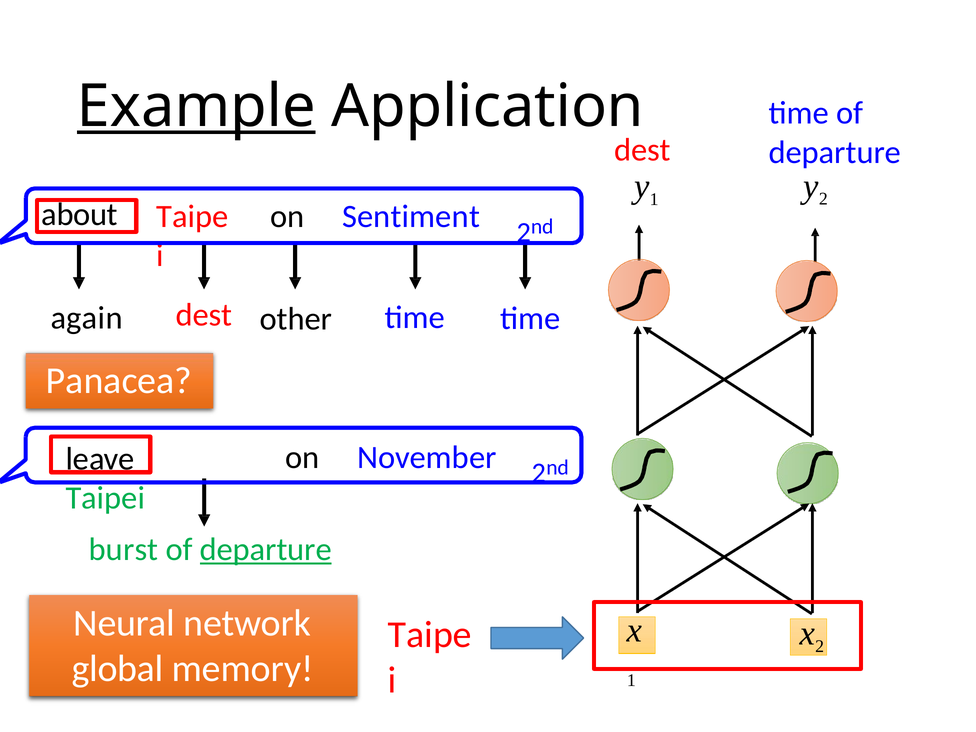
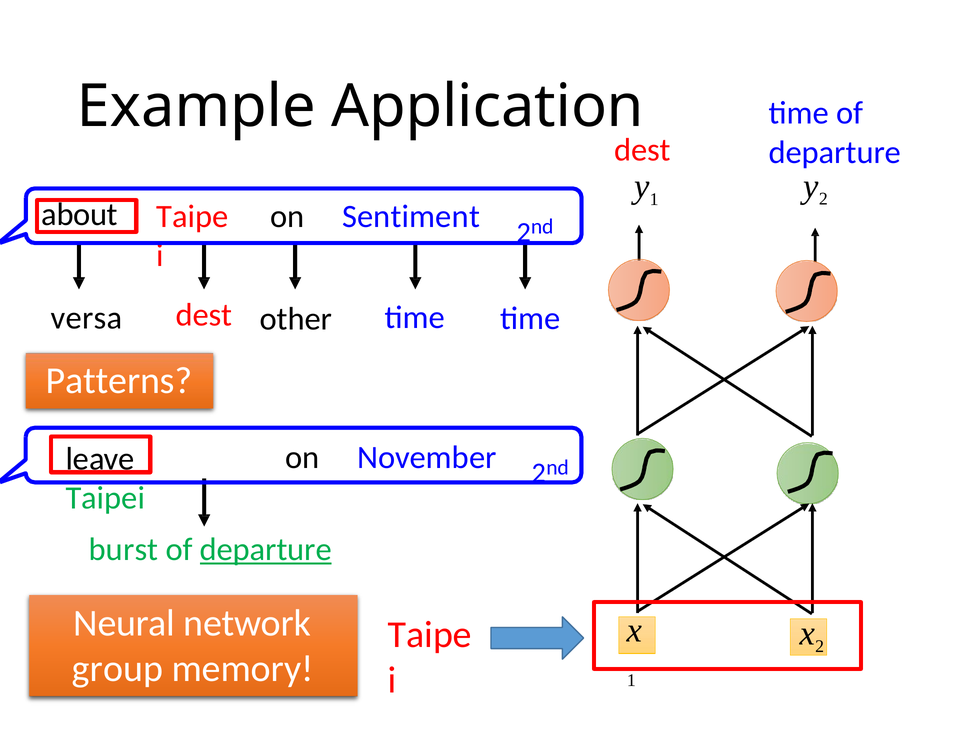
Example underline: present -> none
again: again -> versa
Panacea: Panacea -> Patterns
global: global -> group
